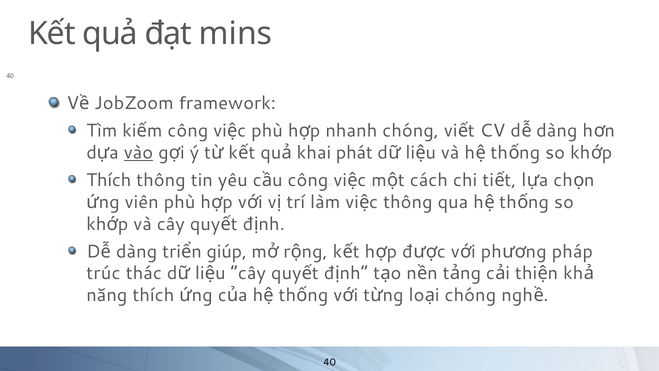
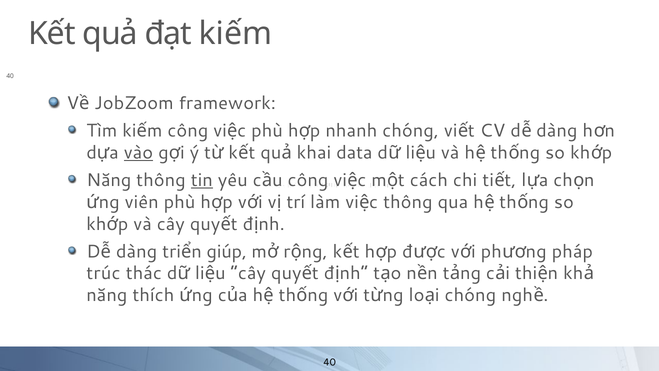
mins: mins -> kiếm
phát: phát -> data
Thích at (109, 180): Thích -> Năng
tin underline: none -> present
